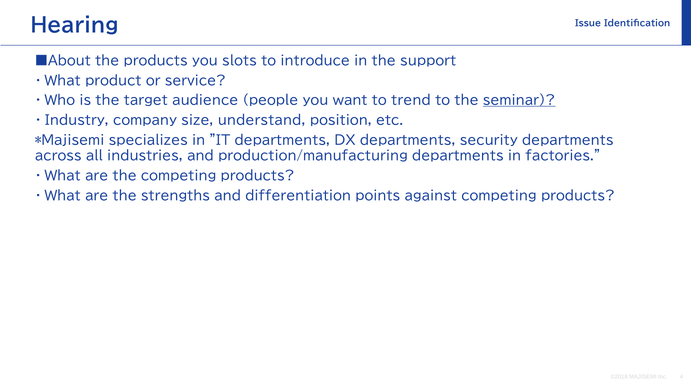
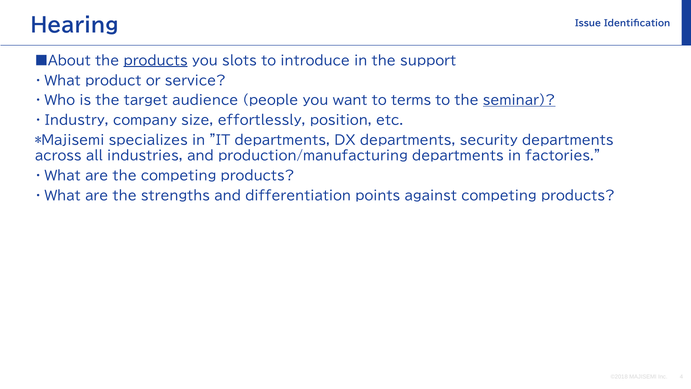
products at (156, 61) underline: none -> present
trend: trend -> terms
understand: understand -> effortlessly
